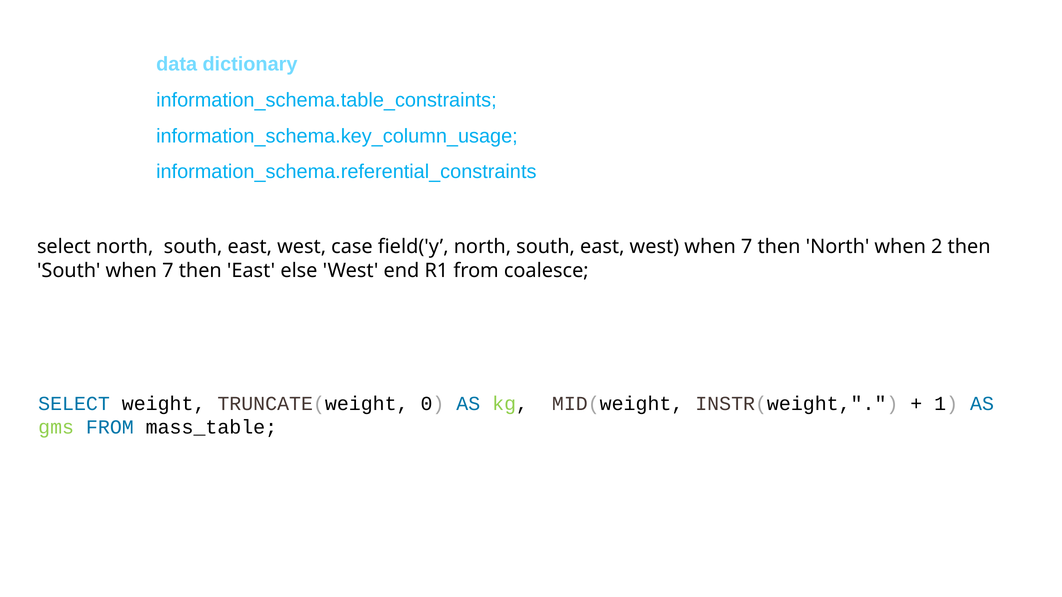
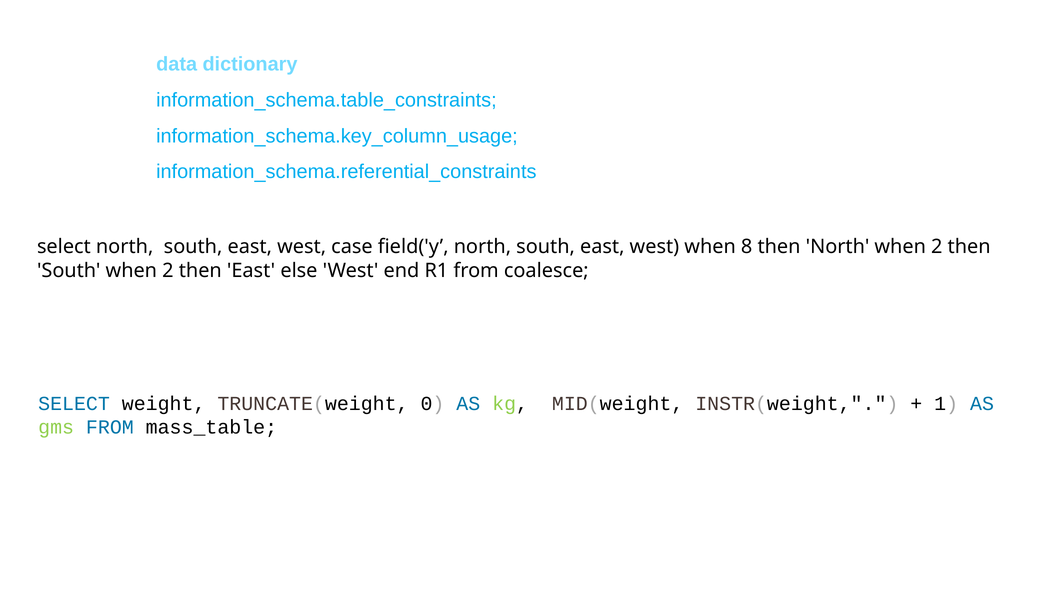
west when 7: 7 -> 8
South when 7: 7 -> 2
